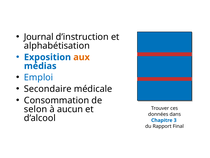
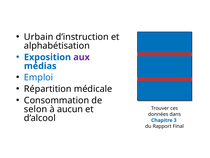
Journal: Journal -> Urbain
aux colour: orange -> purple
Secondaire: Secondaire -> Répartition
